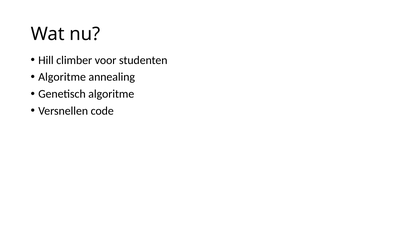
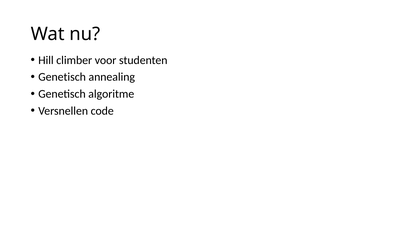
Algoritme at (62, 77): Algoritme -> Genetisch
